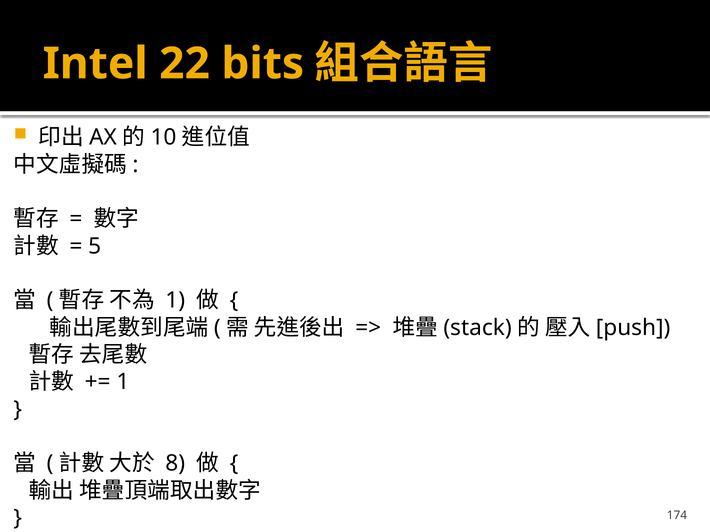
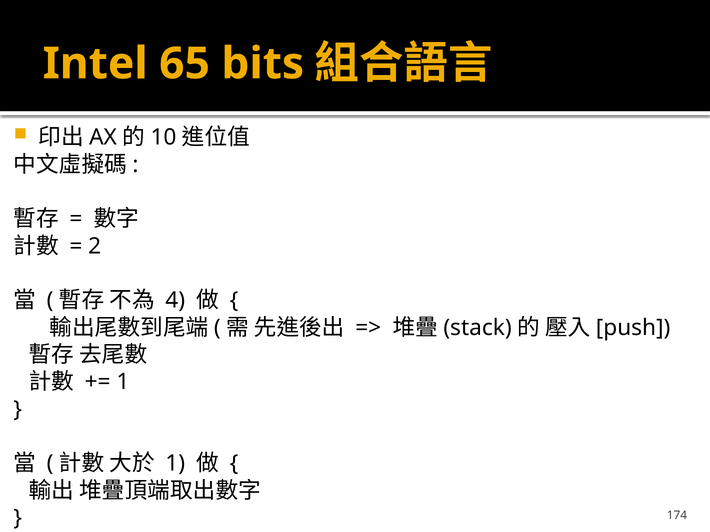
22: 22 -> 65
5: 5 -> 2
1 at (175, 301): 1 -> 4
8 at (175, 464): 8 -> 1
